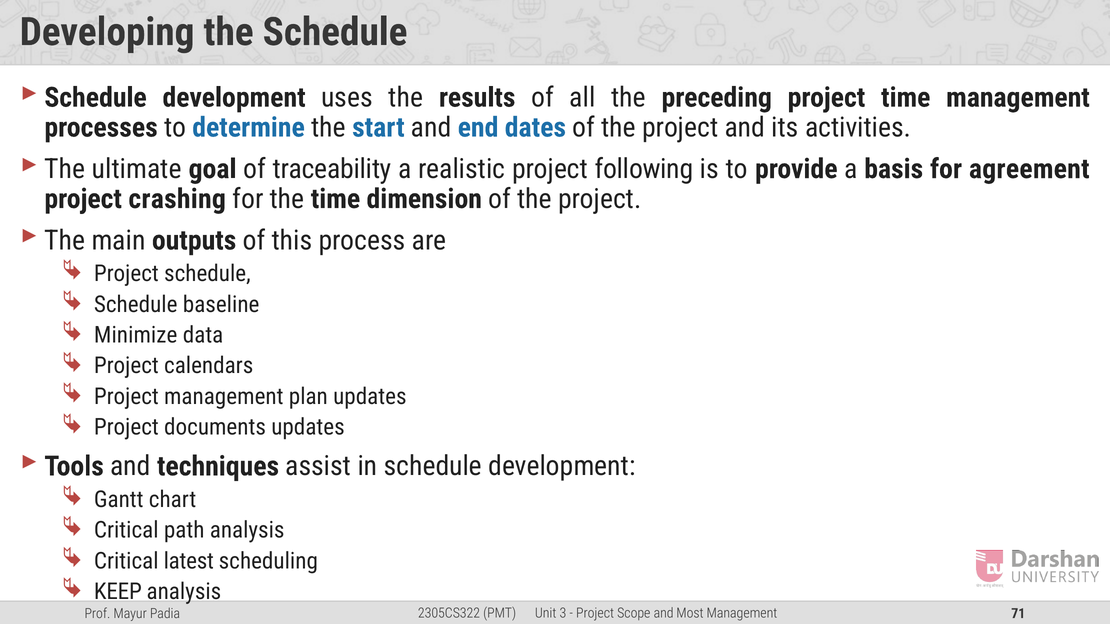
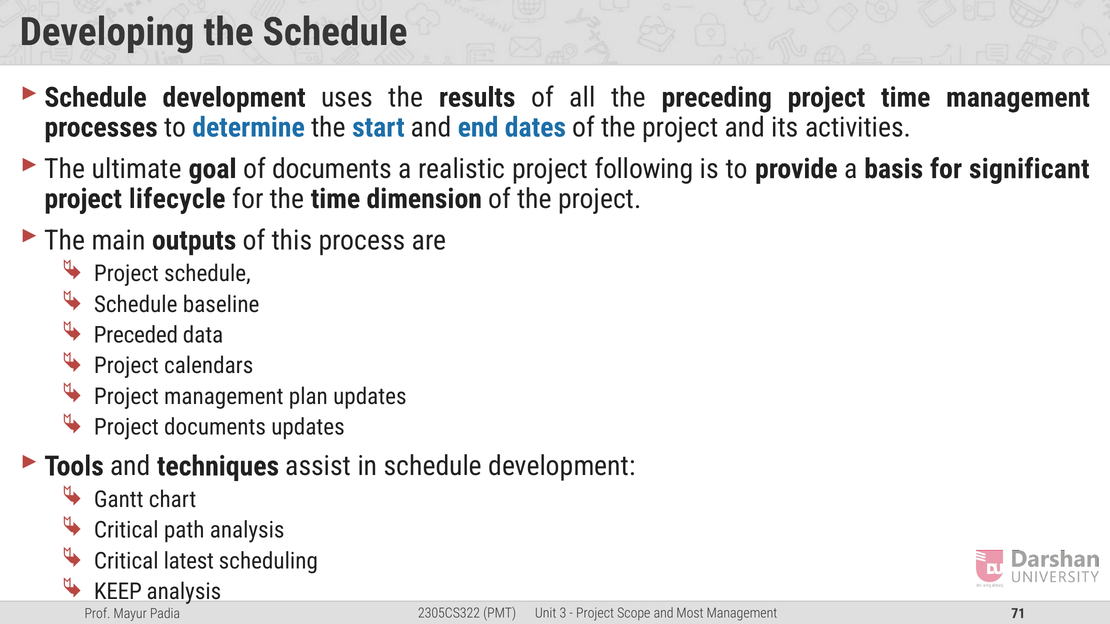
of traceability: traceability -> documents
agreement: agreement -> significant
crashing: crashing -> lifecycle
Minimize: Minimize -> Preceded
